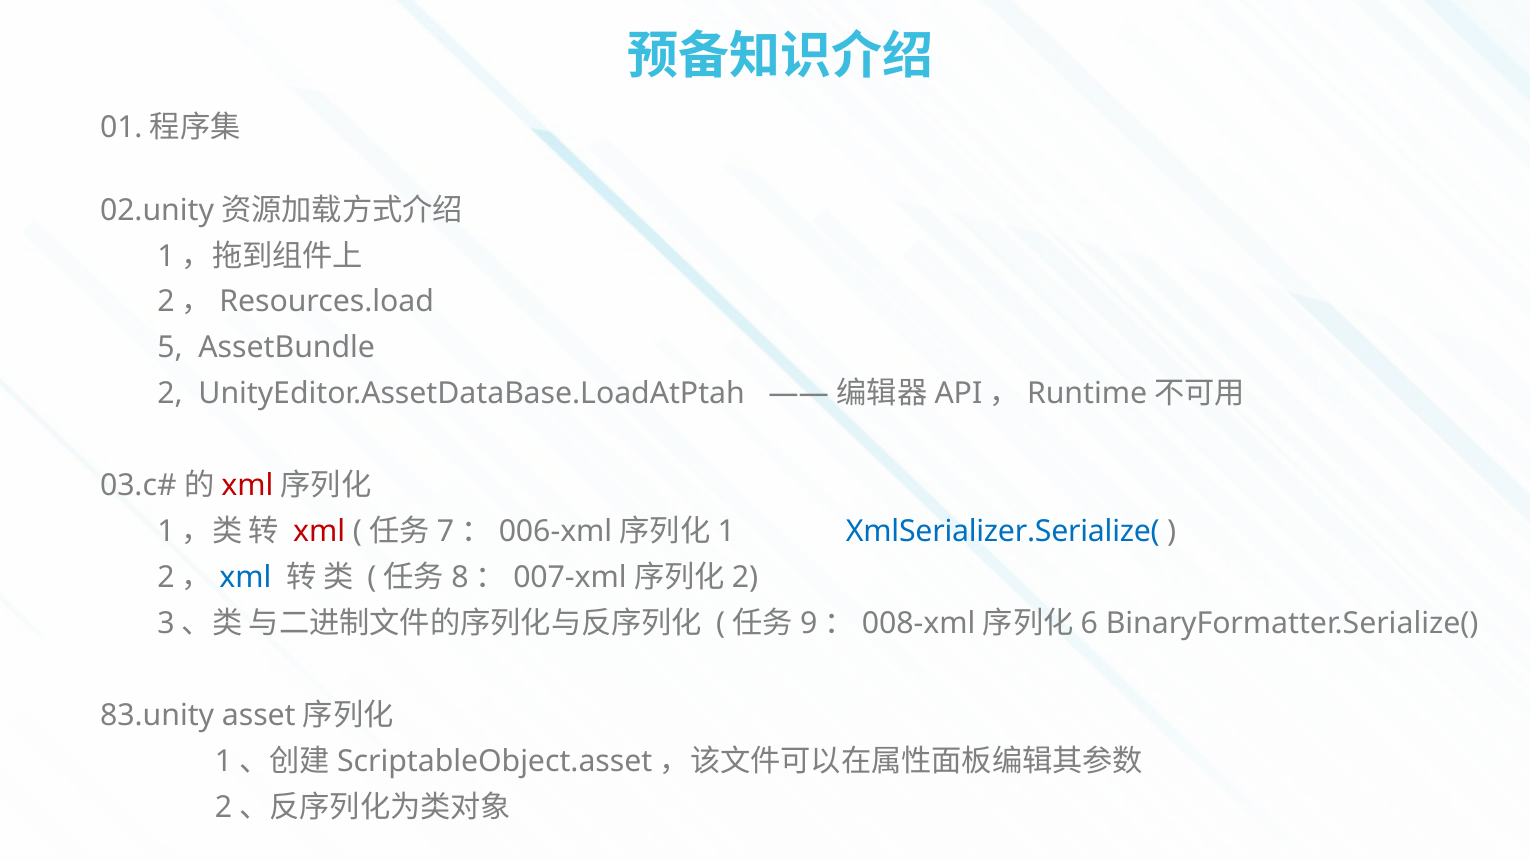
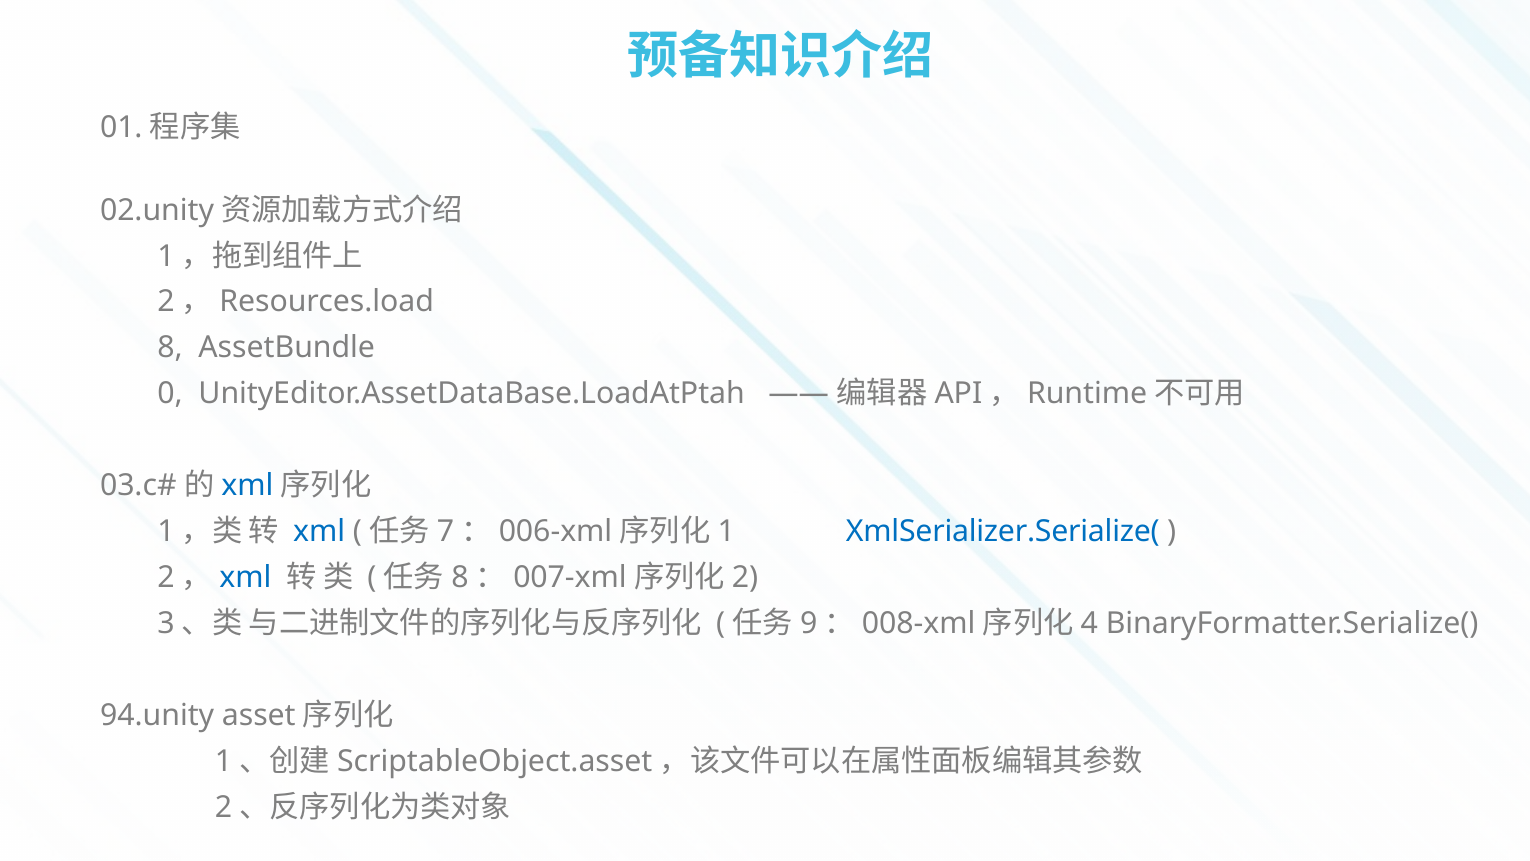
5 at (170, 348): 5 -> 8
2 at (170, 394): 2 -> 0
xml at (247, 485) colour: red -> blue
xml at (319, 531) colour: red -> blue
6: 6 -> 4
83.unity: 83.unity -> 94.unity
